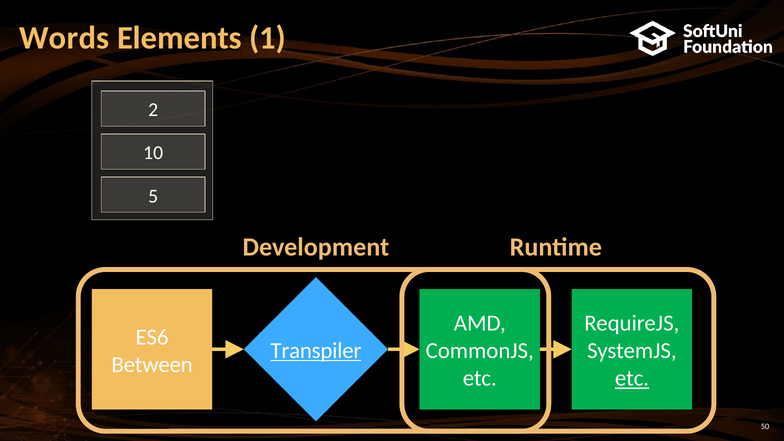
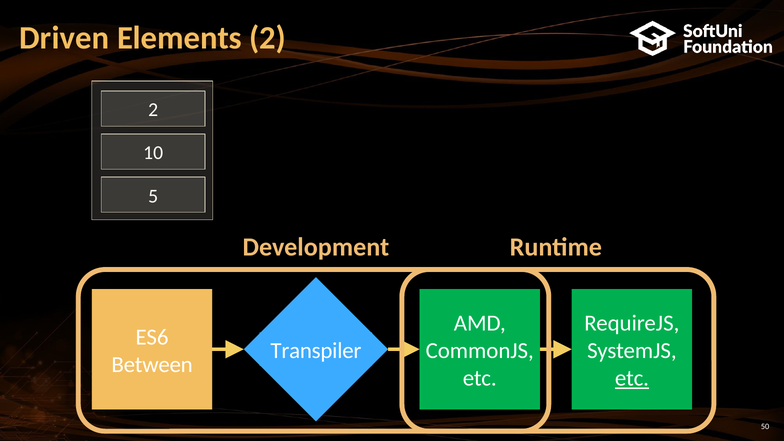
Words: Words -> Driven
Elements 1: 1 -> 2
Transpiler underline: present -> none
